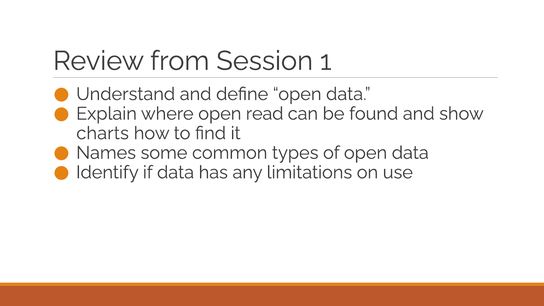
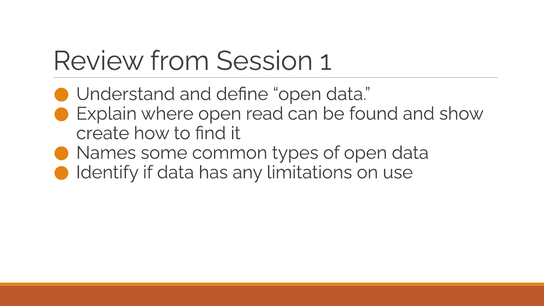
charts: charts -> create
